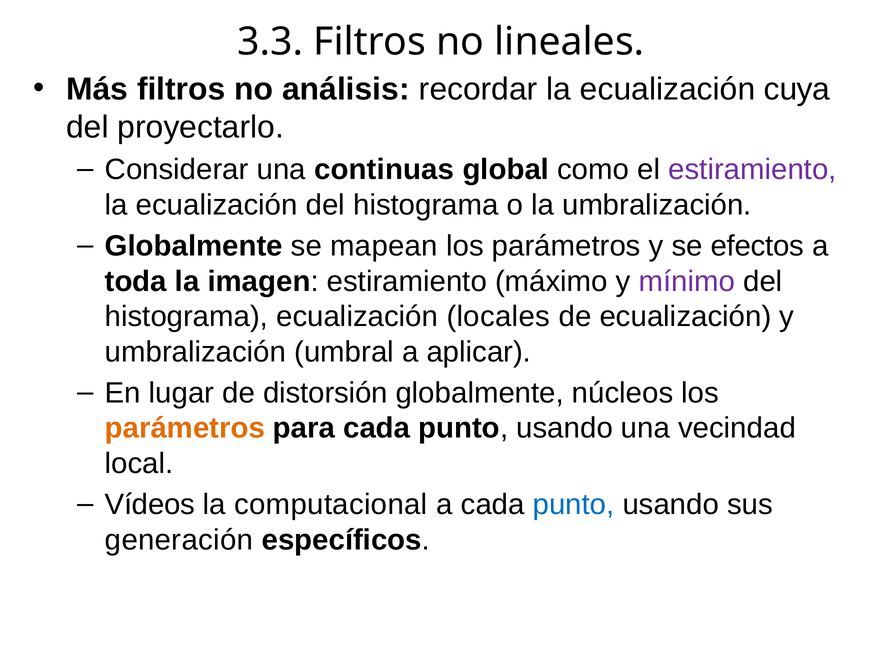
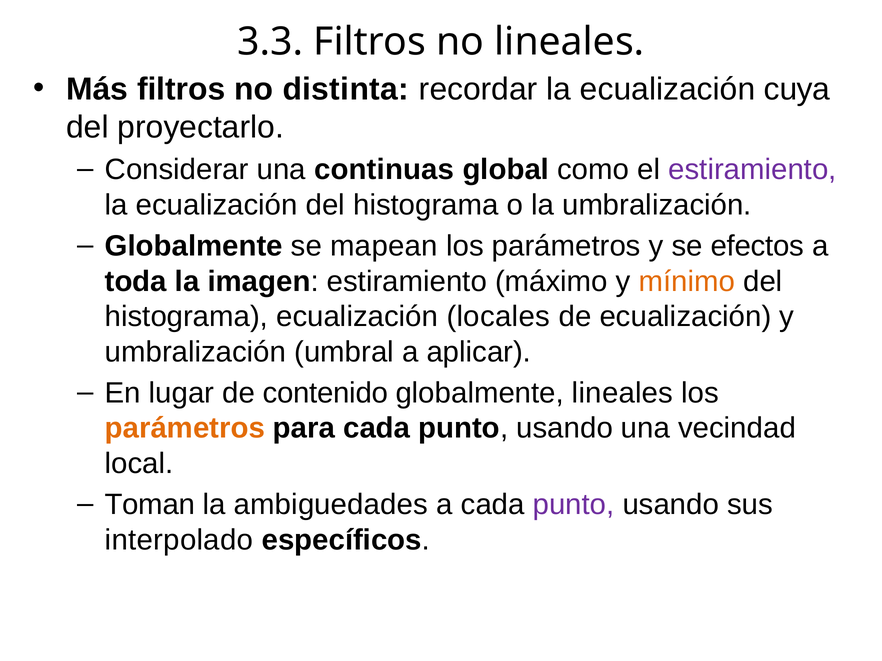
análisis: análisis -> distinta
mínimo colour: purple -> orange
distorsión: distorsión -> contenido
globalmente núcleos: núcleos -> lineales
Vídeos: Vídeos -> Toman
computacional: computacional -> ambiguedades
punto at (574, 505) colour: blue -> purple
generación: generación -> interpolado
